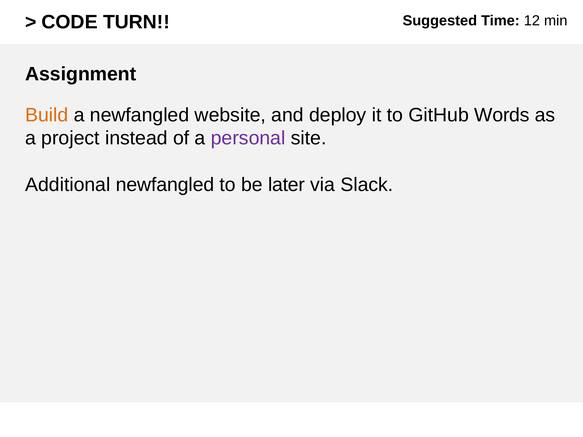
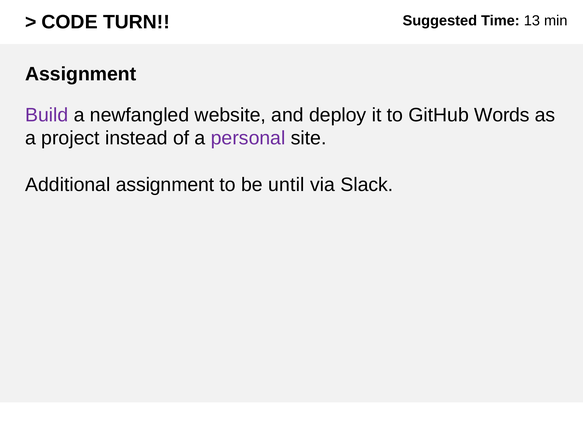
12: 12 -> 13
Build colour: orange -> purple
Additional newfangled: newfangled -> assignment
later: later -> until
